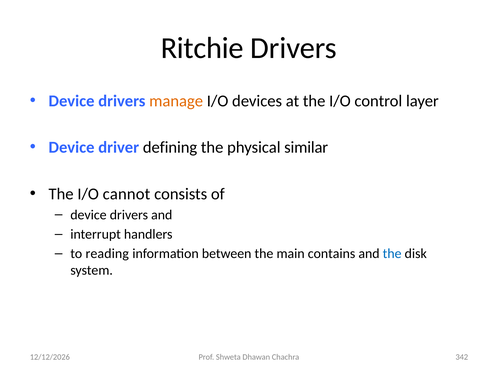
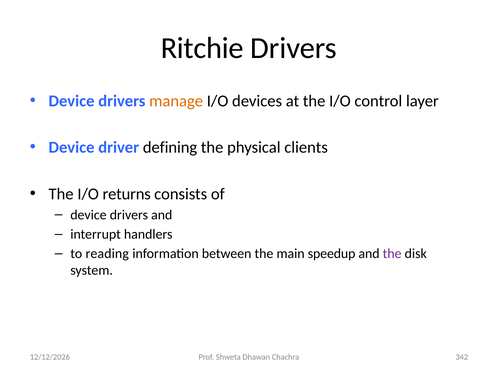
similar: similar -> clients
cannot: cannot -> returns
contains: contains -> speedup
the at (392, 253) colour: blue -> purple
